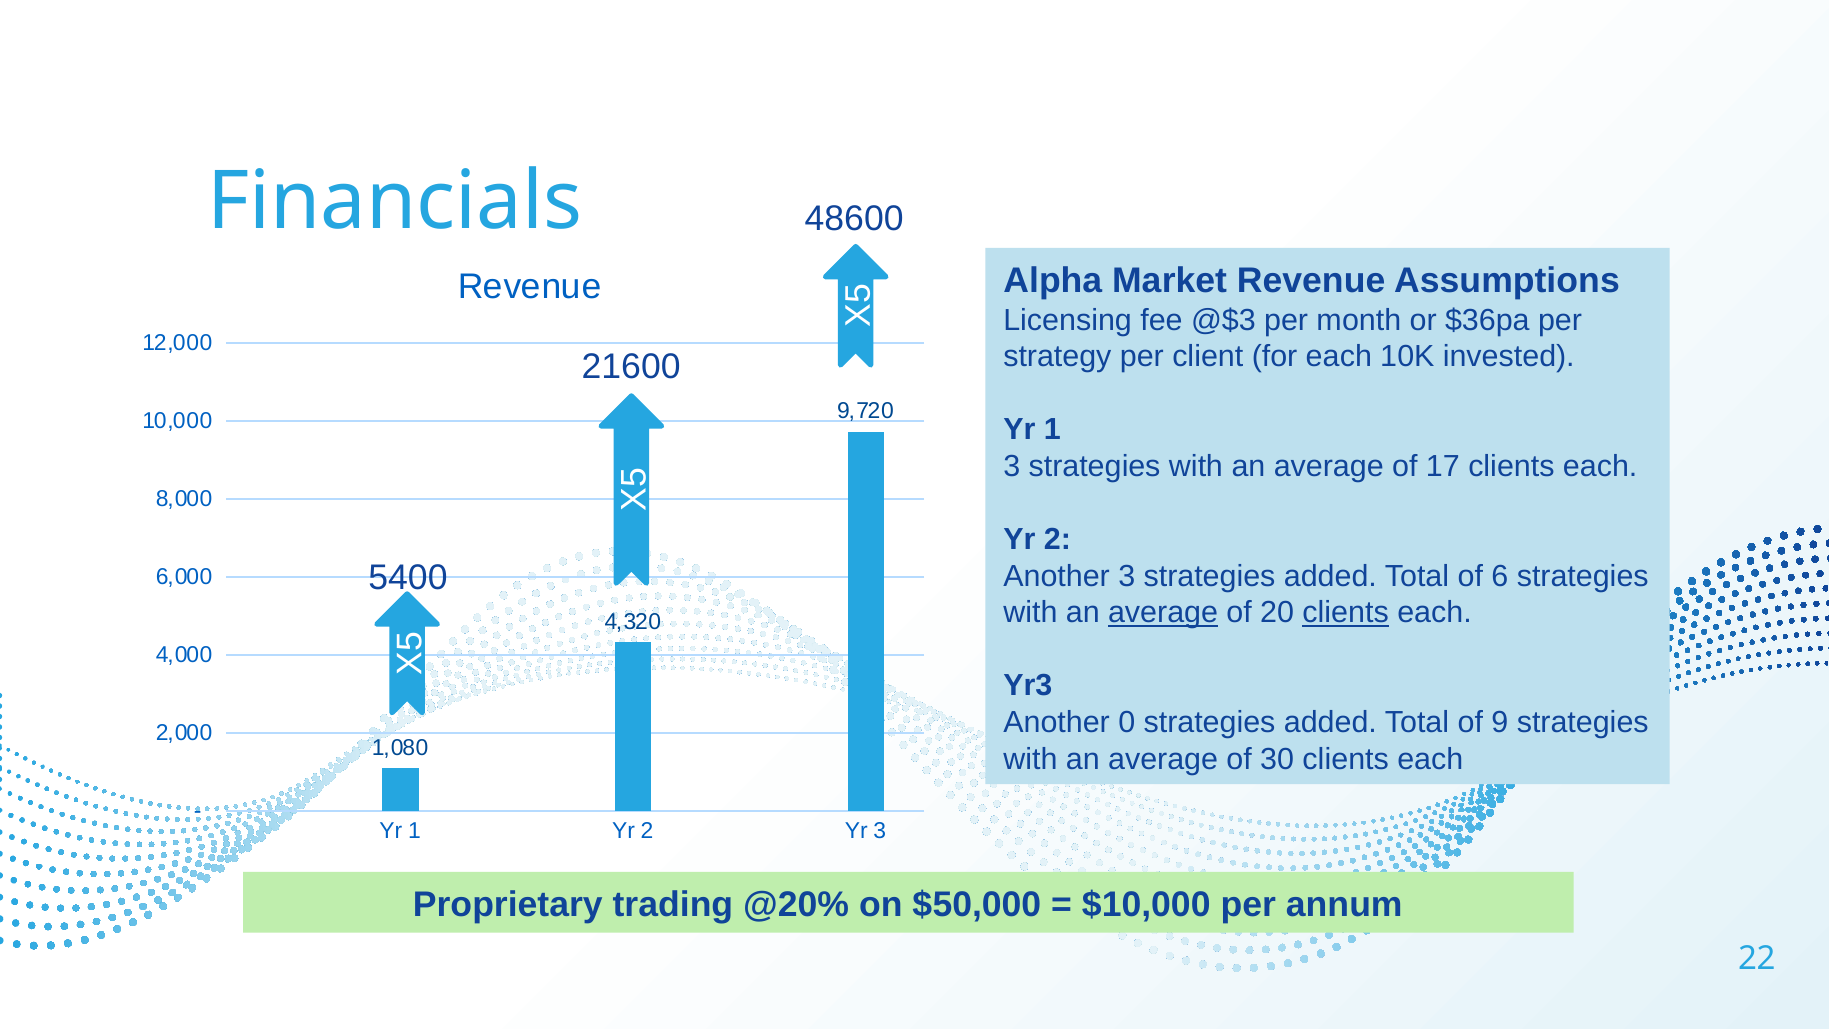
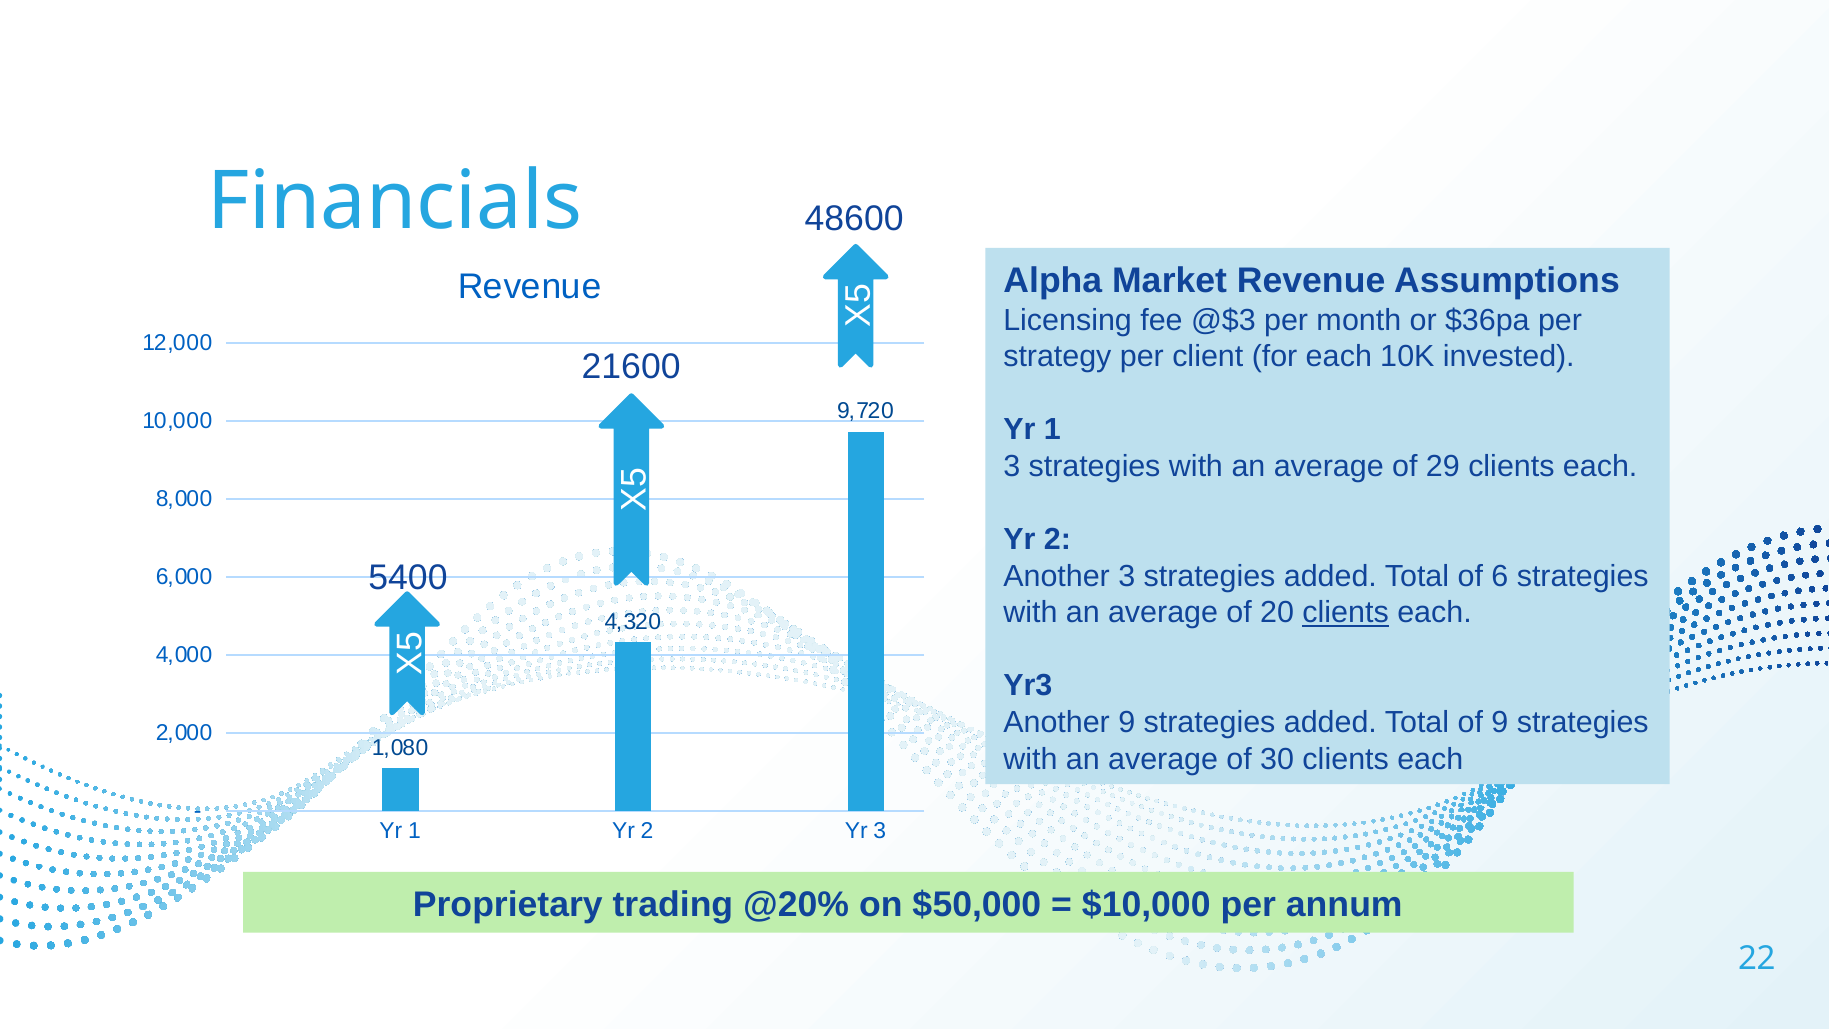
17: 17 -> 29
average at (1163, 613) underline: present -> none
Another 0: 0 -> 9
